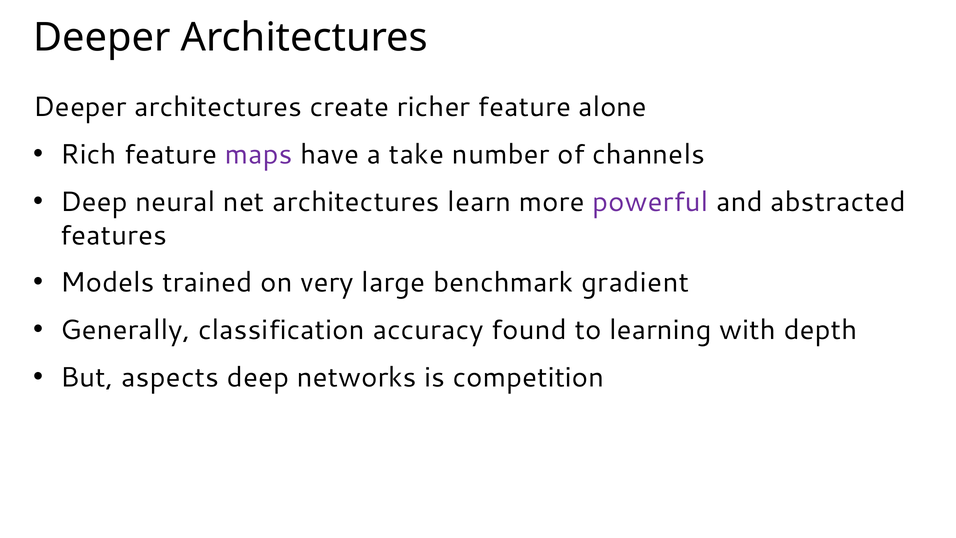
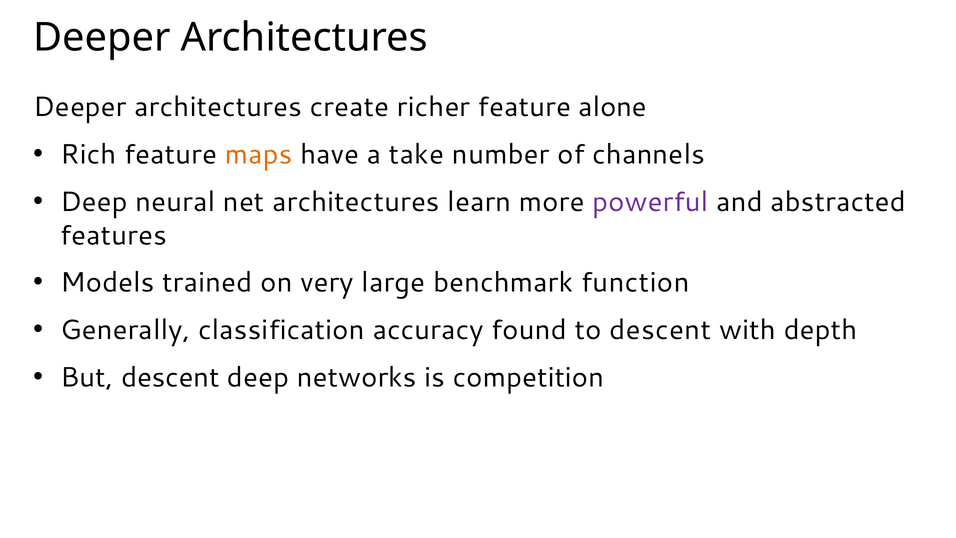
maps colour: purple -> orange
gradient: gradient -> function
to learning: learning -> descent
But aspects: aspects -> descent
